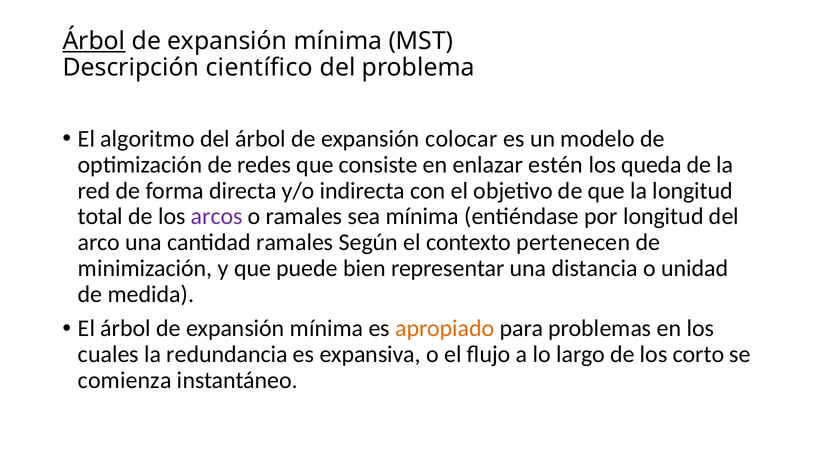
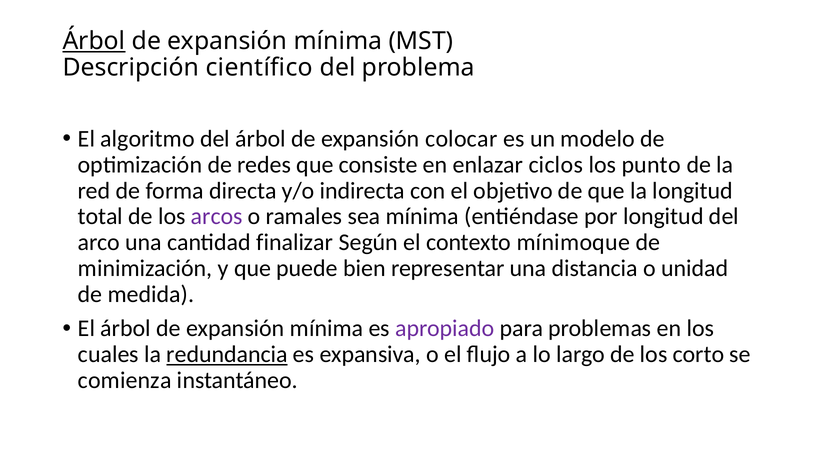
estén: estén -> ciclos
queda: queda -> punto
cantidad ramales: ramales -> finalizar
pertenecen: pertenecen -> mínimoque
apropiado colour: orange -> purple
redundancia underline: none -> present
